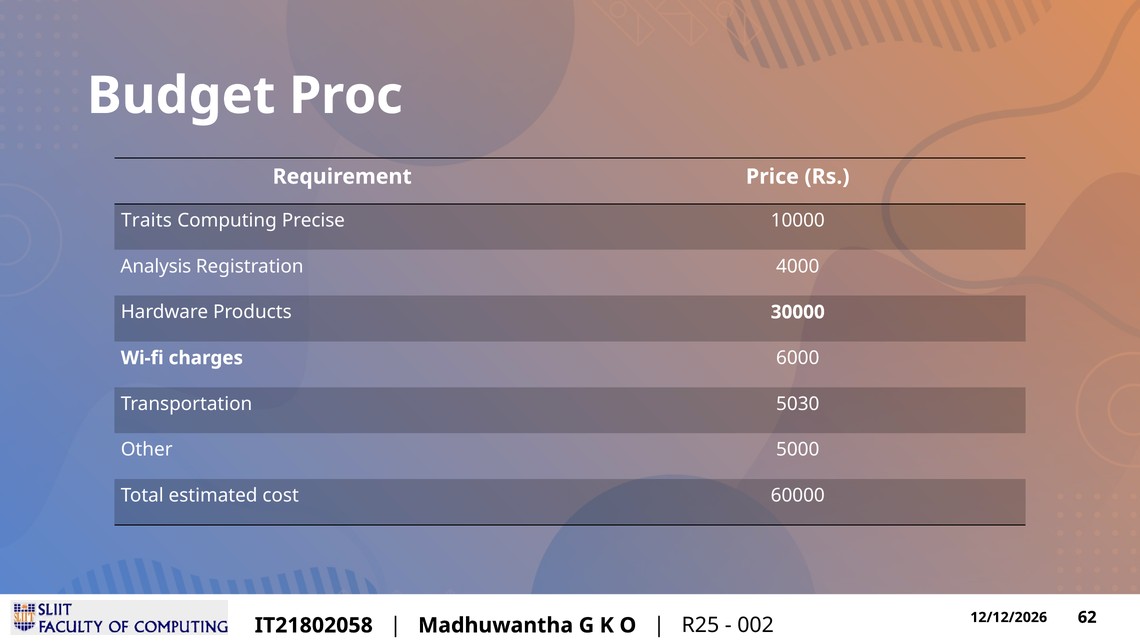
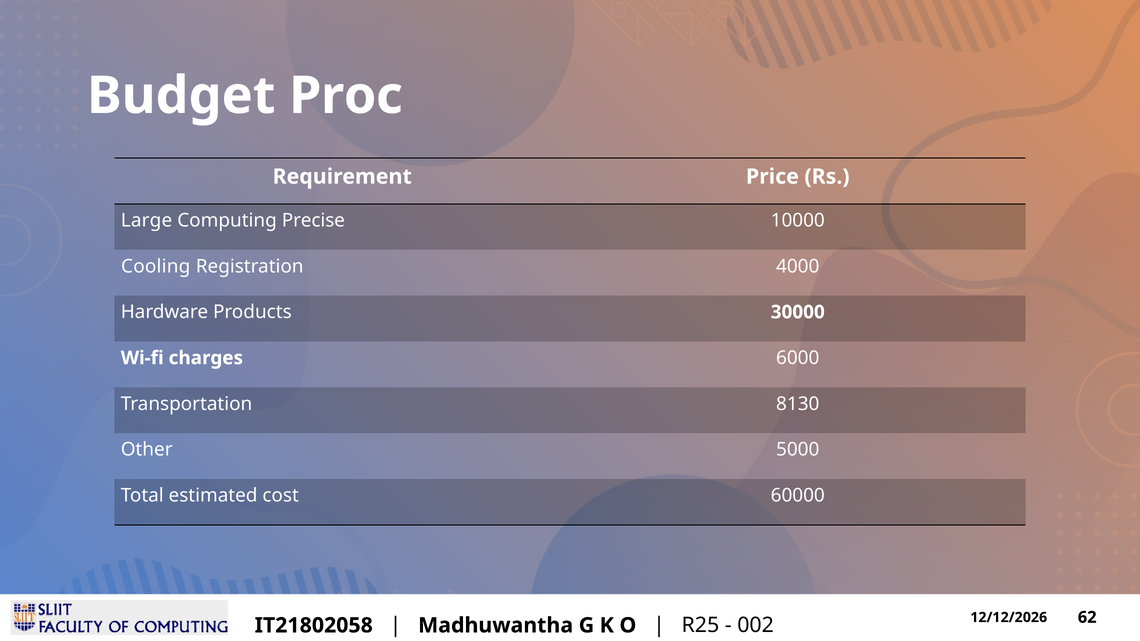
Traits: Traits -> Large
Analysis: Analysis -> Cooling
5030: 5030 -> 8130
